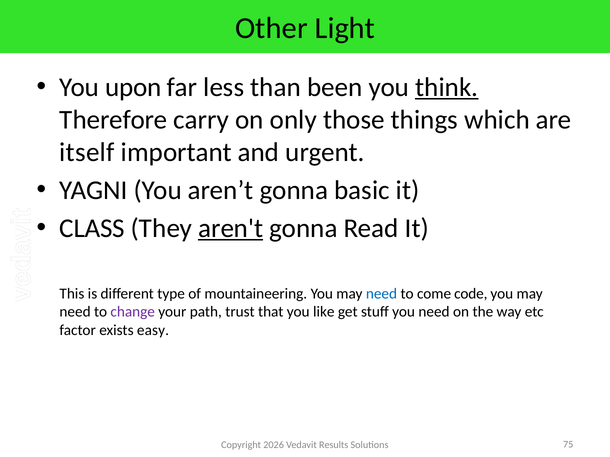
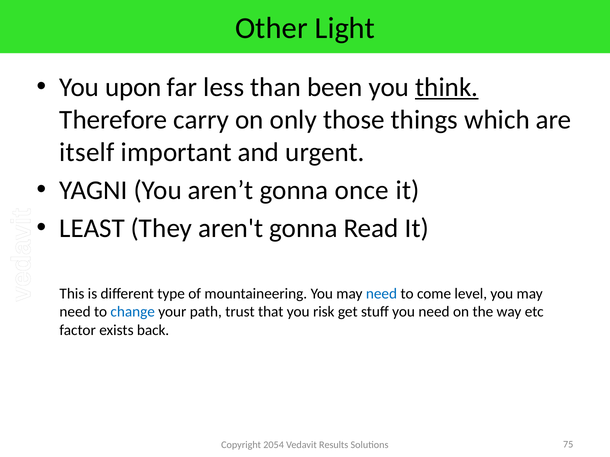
basic: basic -> once
CLASS: CLASS -> LEAST
aren't underline: present -> none
code: code -> level
change colour: purple -> blue
like: like -> risk
easy: easy -> back
2026: 2026 -> 2054
